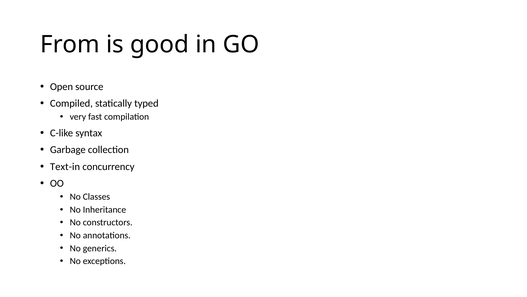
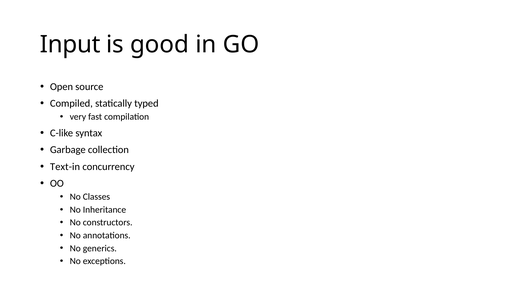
From: From -> Input
